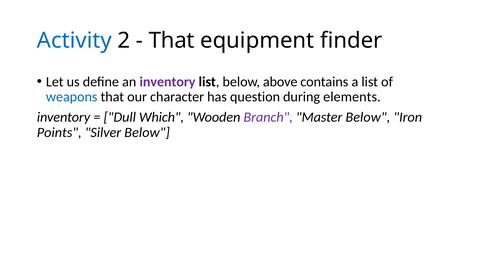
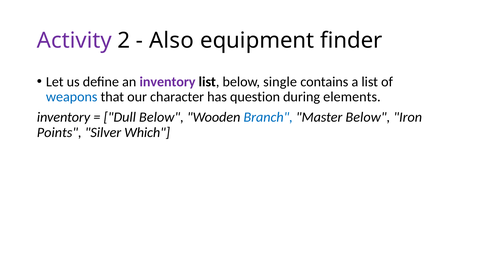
Activity colour: blue -> purple
That at (172, 41): That -> Also
above: above -> single
Dull Which: Which -> Below
Branch colour: purple -> blue
Silver Below: Below -> Which
